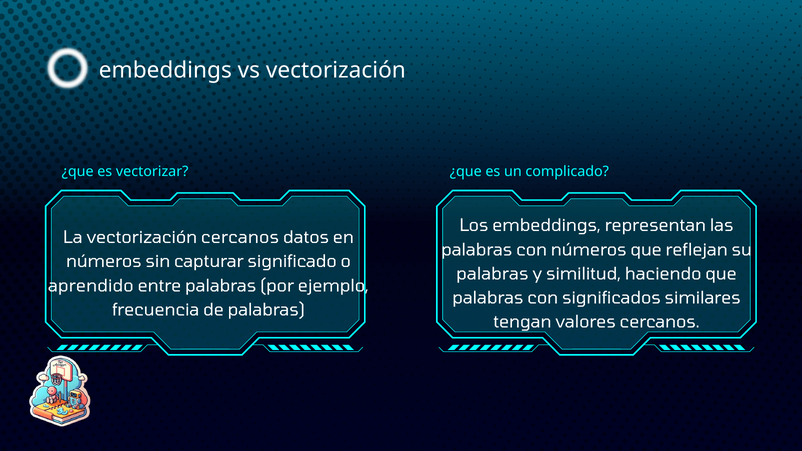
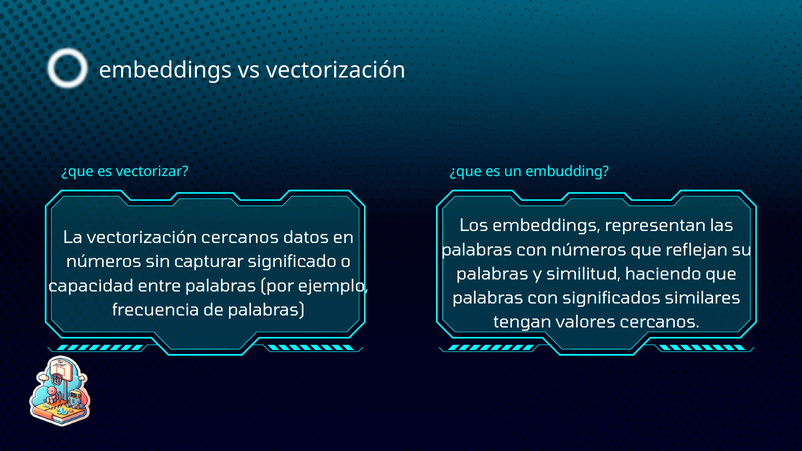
complicado: complicado -> embudding
aprendido: aprendido -> capacidad
